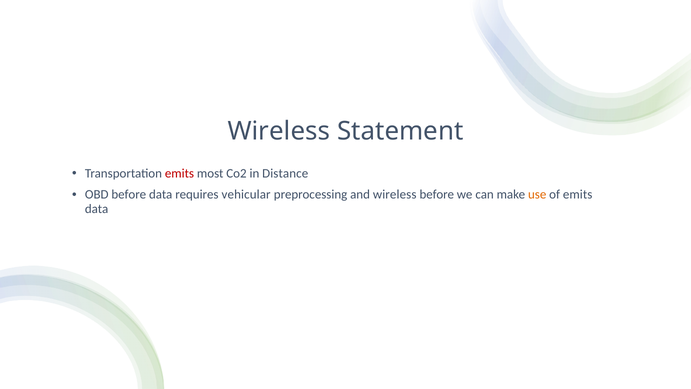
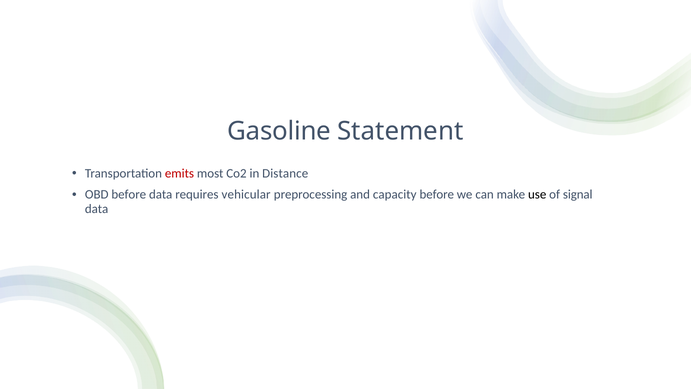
Wireless at (279, 131): Wireless -> Gasoline
and wireless: wireless -> capacity
use colour: orange -> black
of emits: emits -> signal
